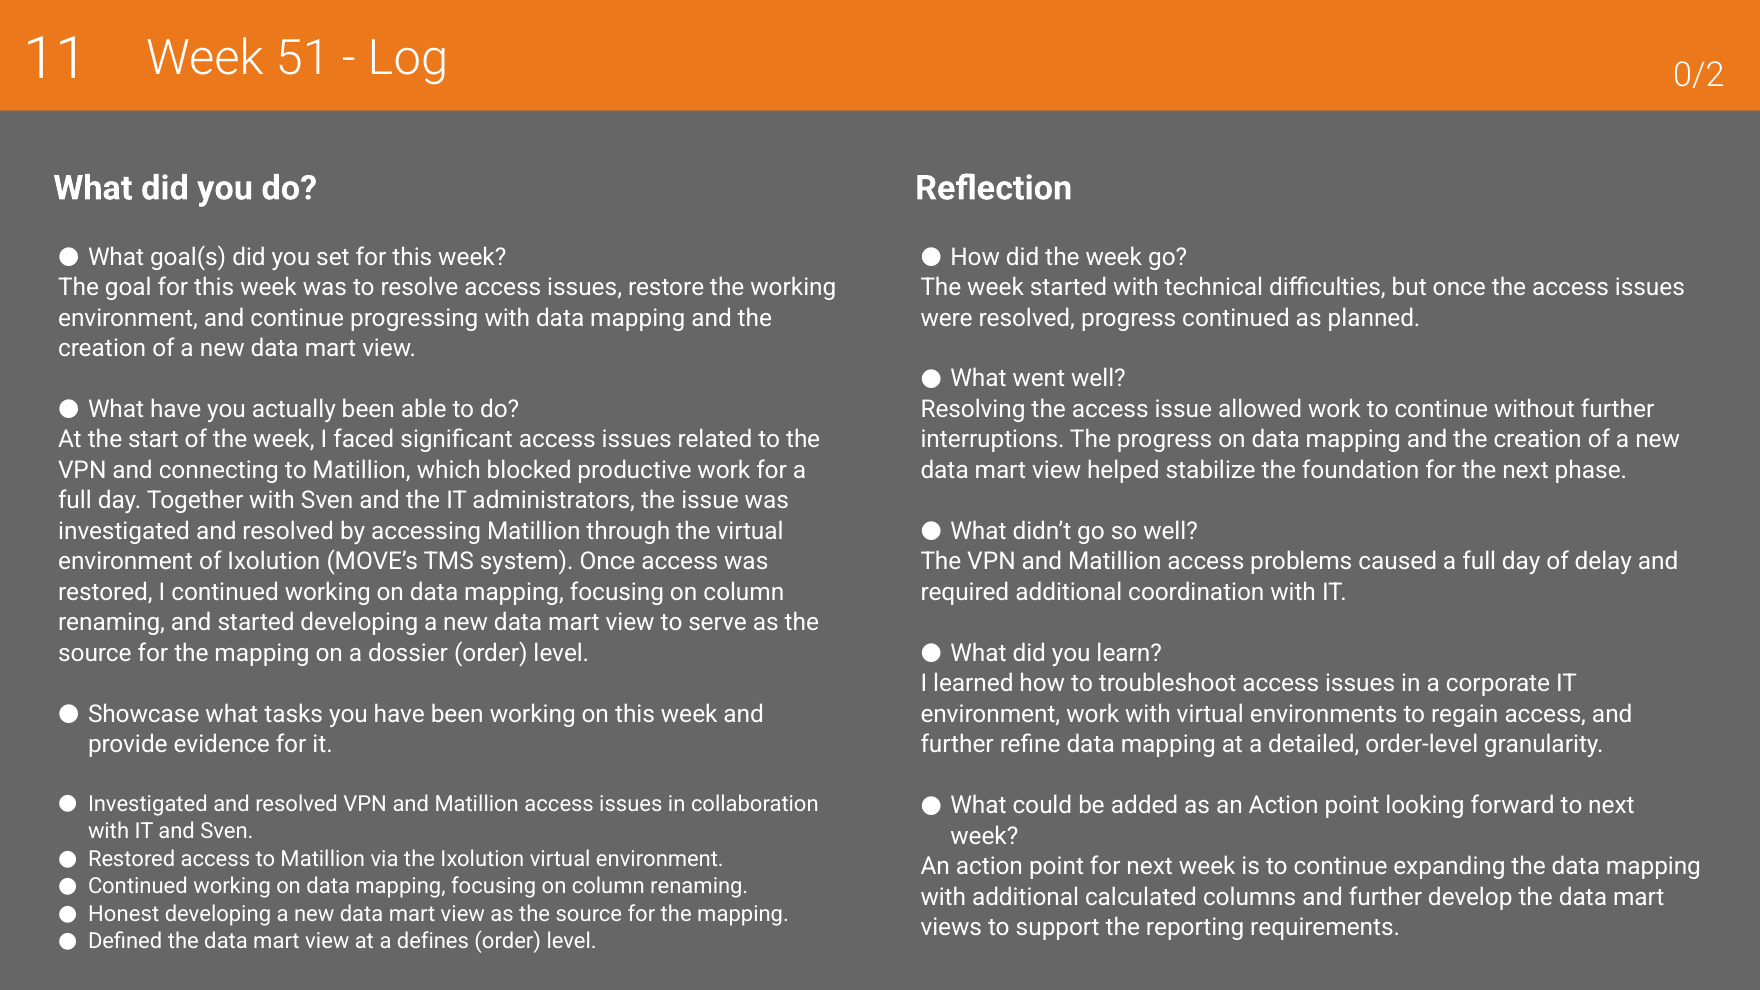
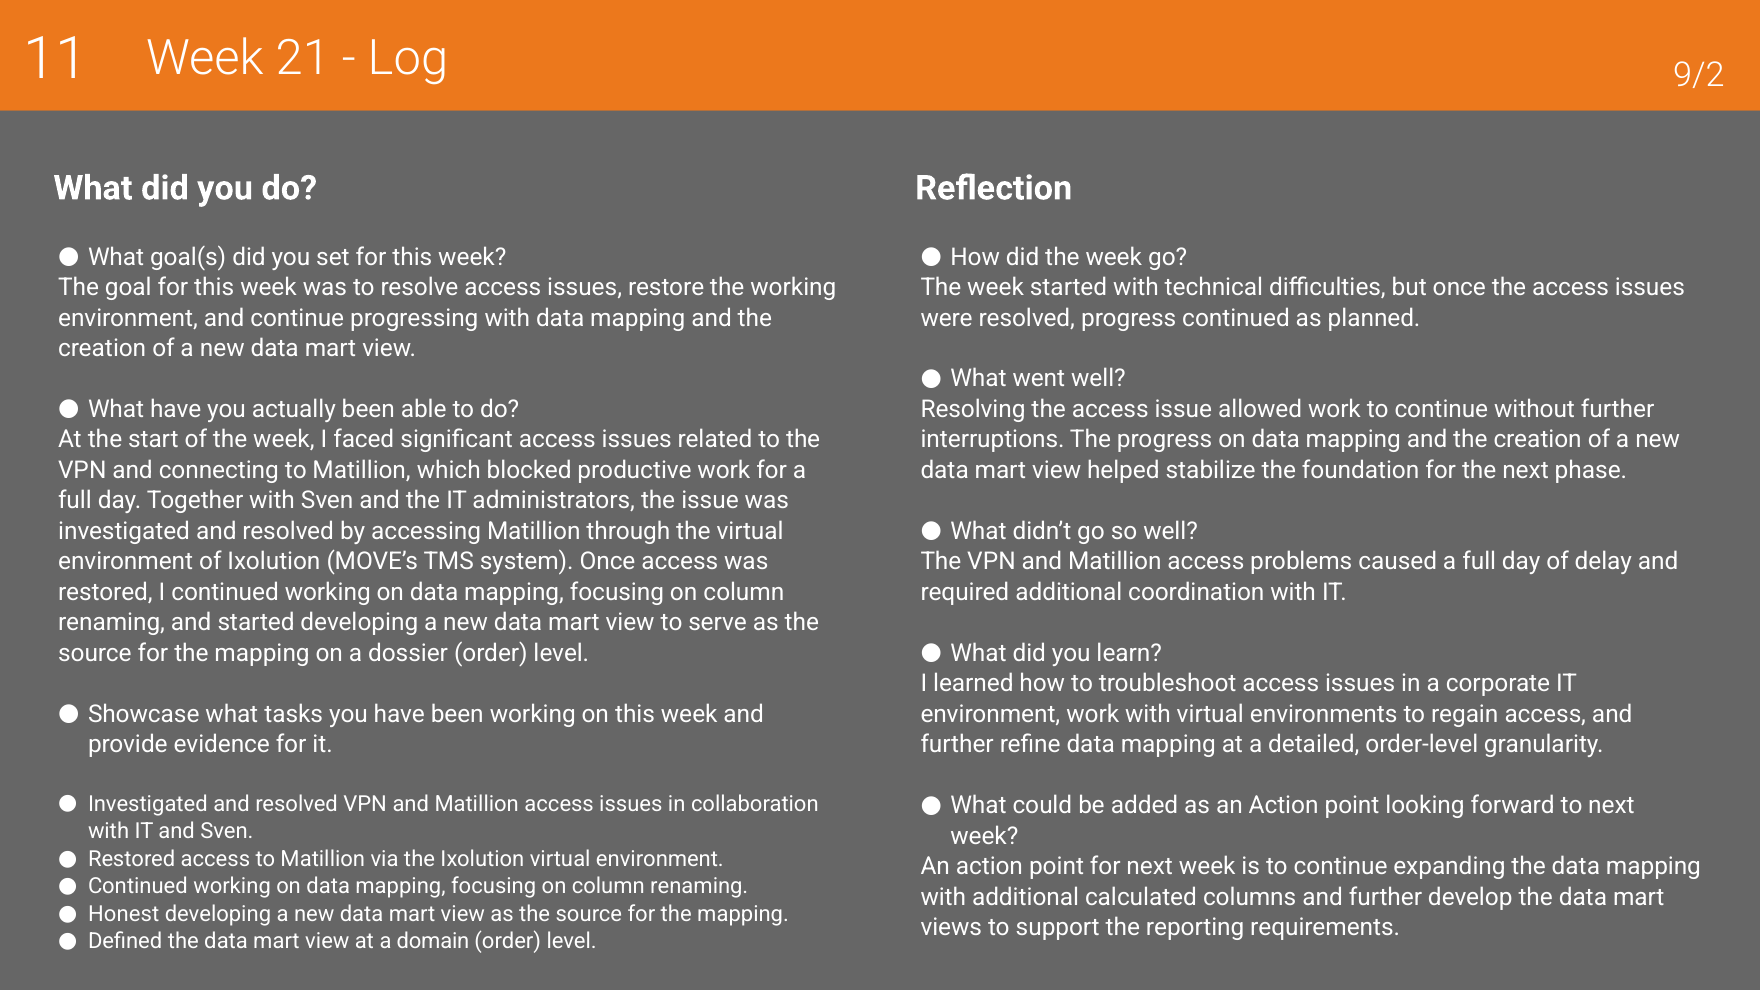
51: 51 -> 21
0/2: 0/2 -> 9/2
defines: defines -> domain
